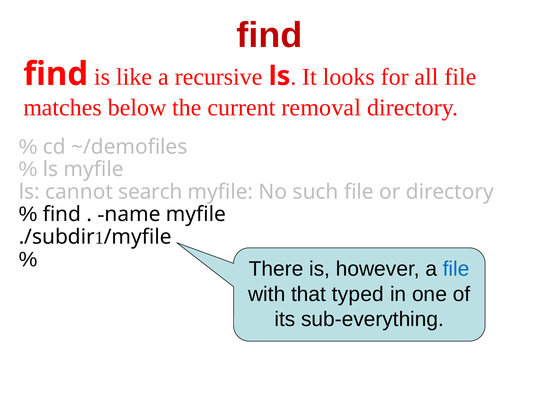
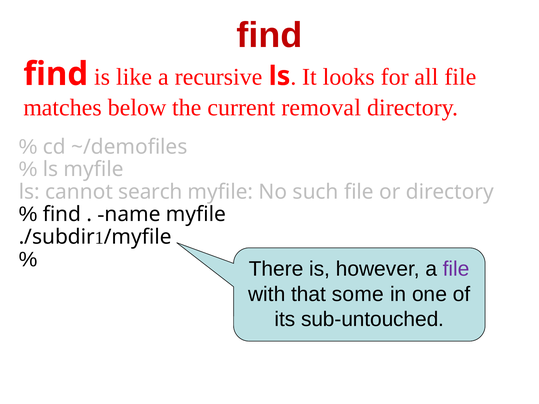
file at (456, 269) colour: blue -> purple
typed: typed -> some
sub-everything: sub-everything -> sub-untouched
